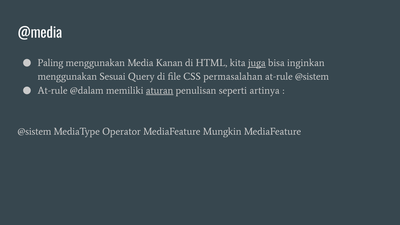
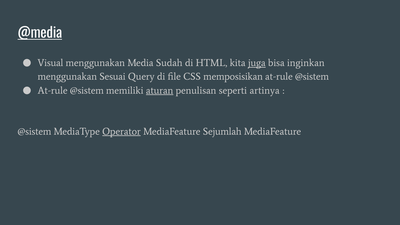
@media underline: none -> present
Paling: Paling -> Visual
Kanan: Kanan -> Sudah
permasalahan: permasalahan -> memposisikan
@dalam at (87, 90): @dalam -> @sistem
Operator underline: none -> present
Mungkin: Mungkin -> Sejumlah
